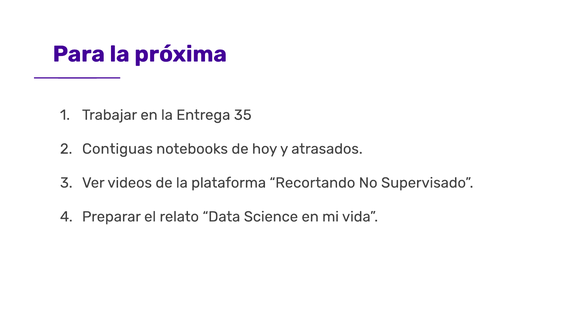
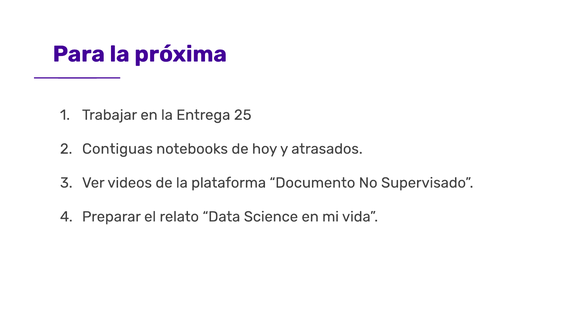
35: 35 -> 25
Recortando: Recortando -> Documento
